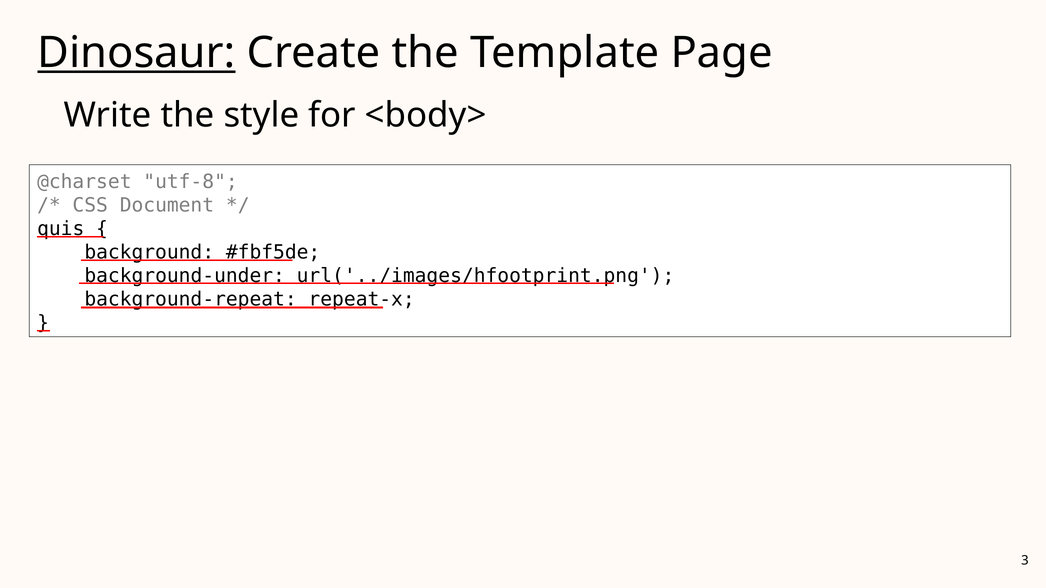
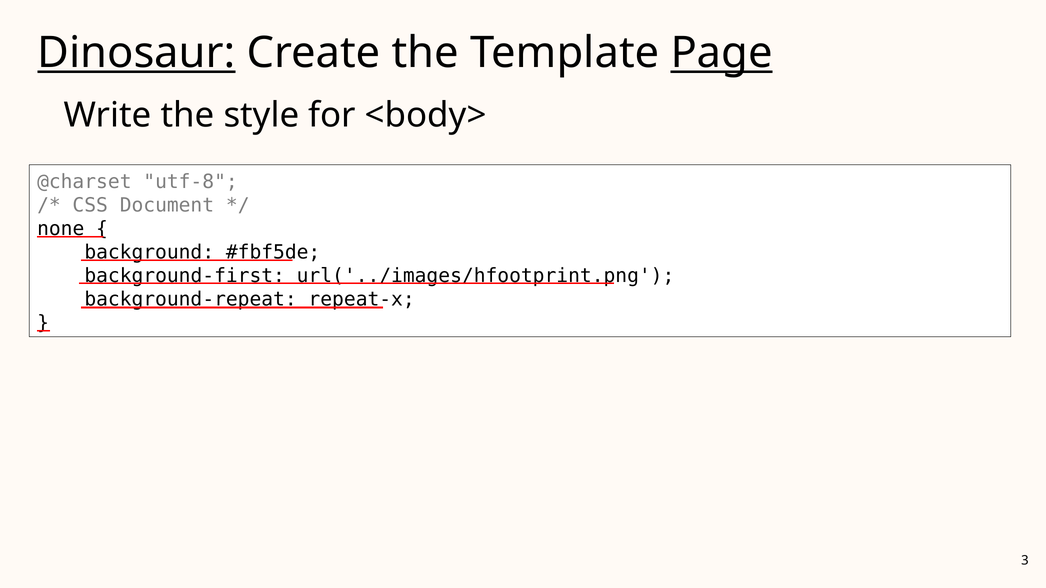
Page underline: none -> present
quis: quis -> none
background-under: background-under -> background-first
